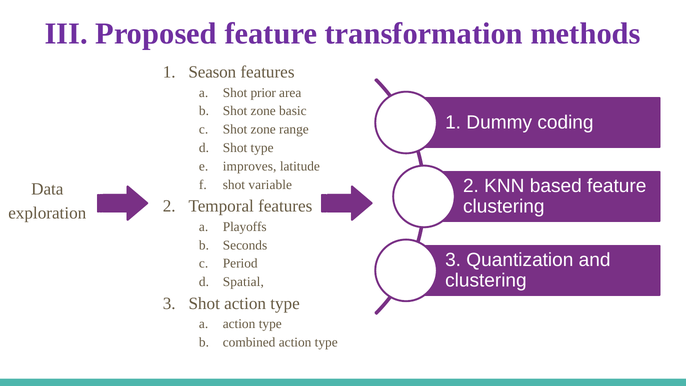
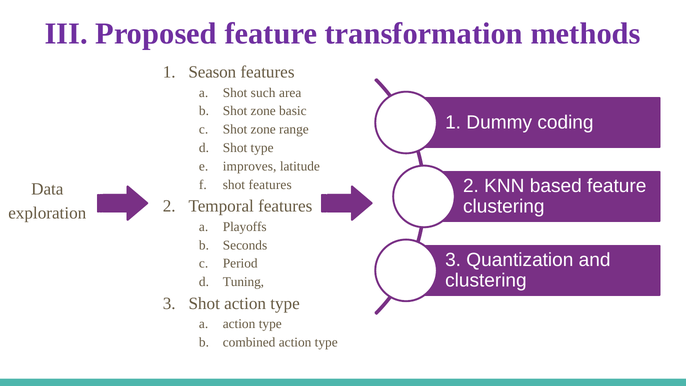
prior: prior -> such
shot variable: variable -> features
Spatial: Spatial -> Tuning
